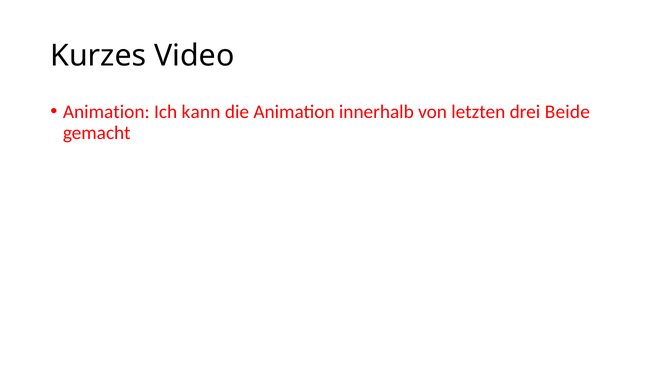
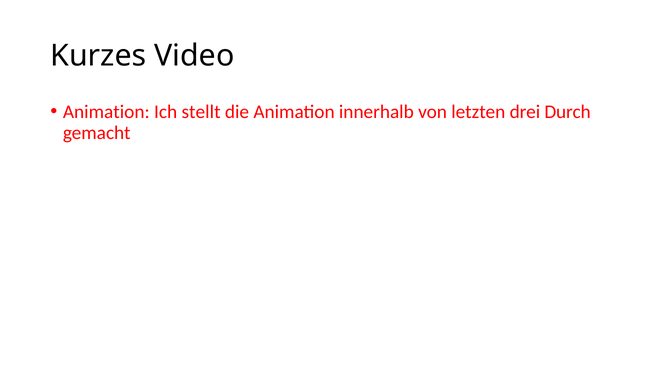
kann: kann -> stellt
Beide: Beide -> Durch
